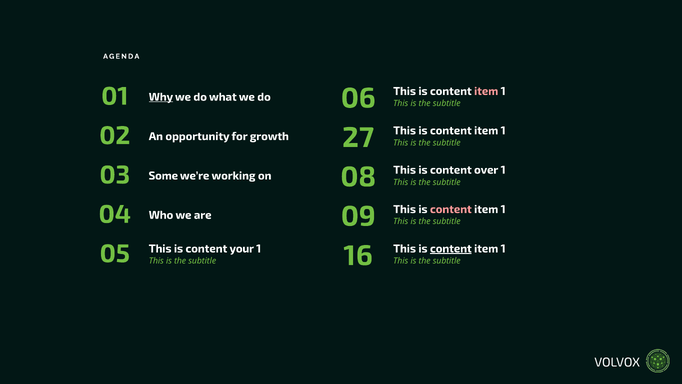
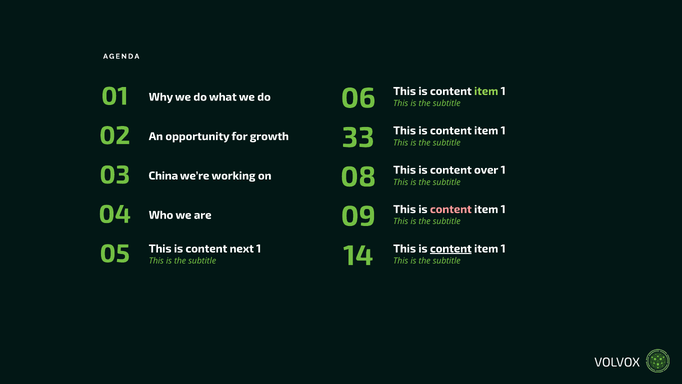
Why underline: present -> none
item at (486, 91) colour: pink -> light green
27: 27 -> 33
Some: Some -> China
your: your -> next
16: 16 -> 14
